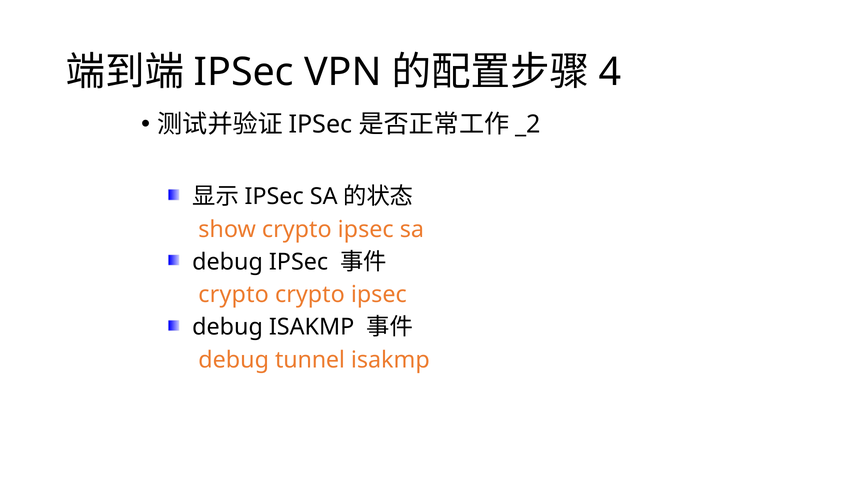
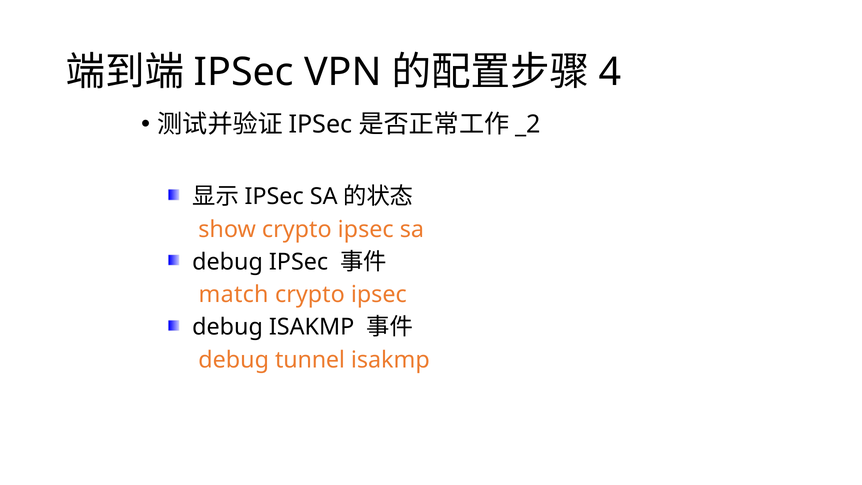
crypto at (234, 295): crypto -> match
